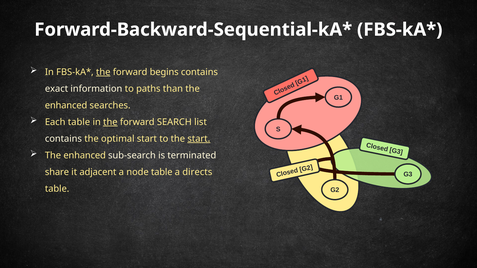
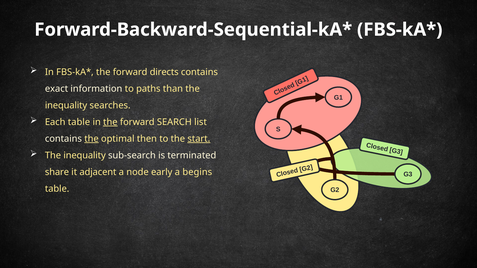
the at (103, 72) underline: present -> none
begins: begins -> directs
enhanced at (66, 105): enhanced -> inequality
the at (92, 139) underline: none -> present
optimal start: start -> then
enhanced at (85, 156): enhanced -> inequality
node table: table -> early
directs: directs -> begins
